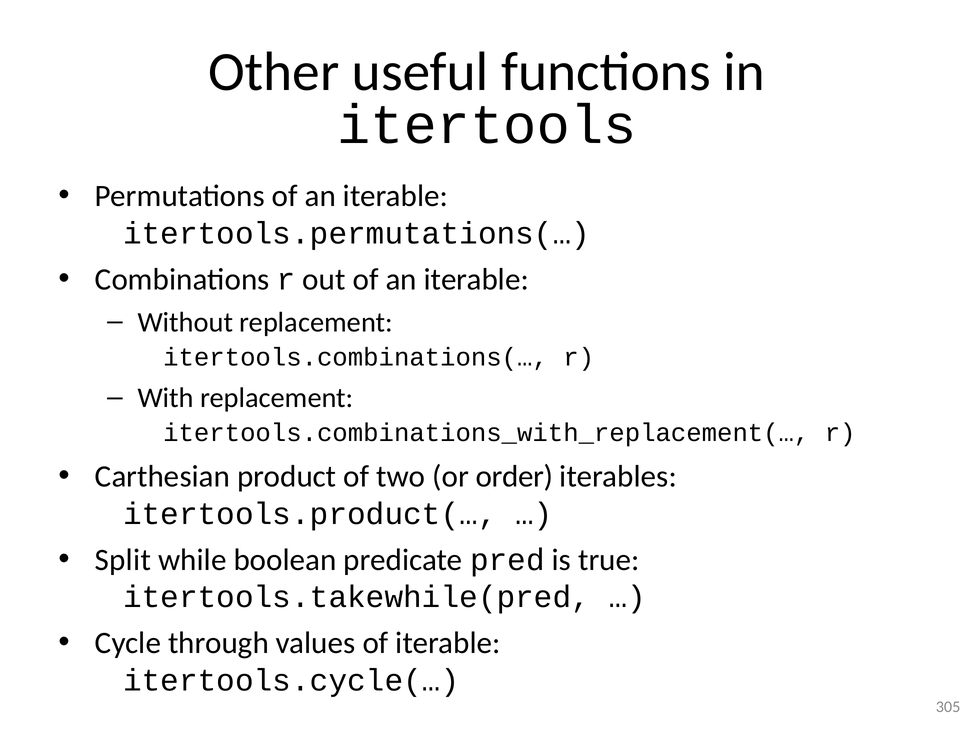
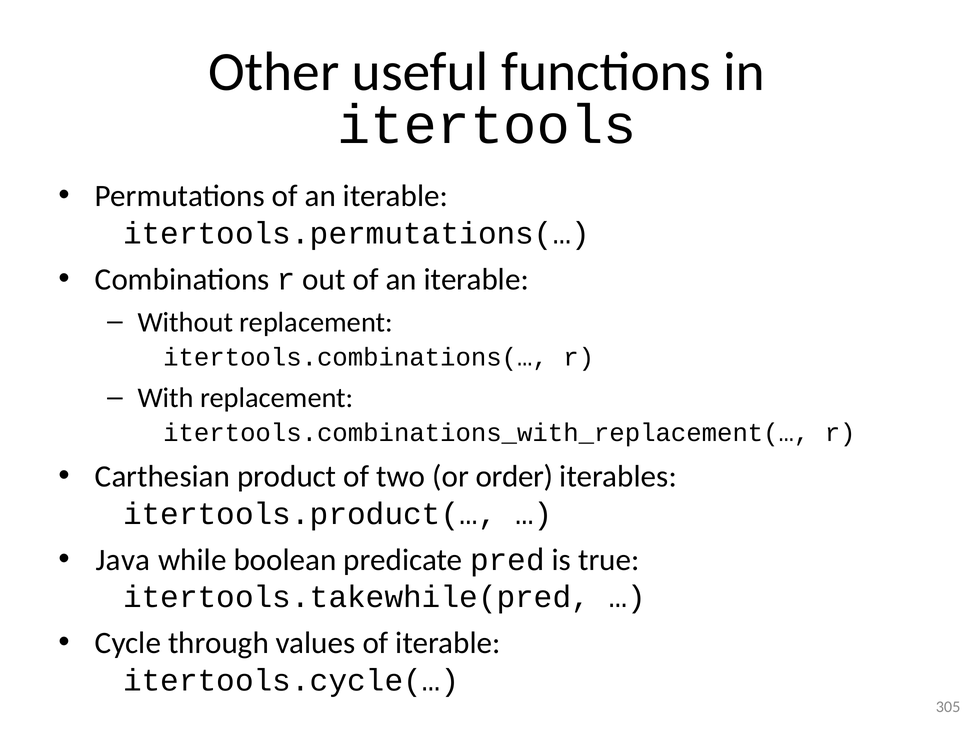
Split: Split -> Java
